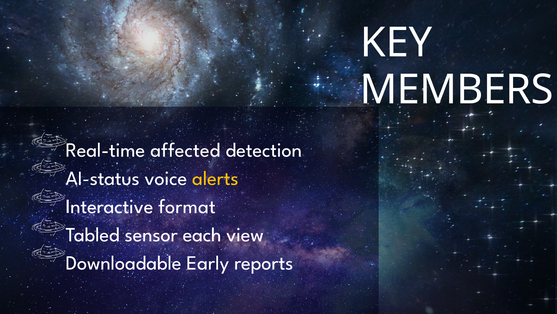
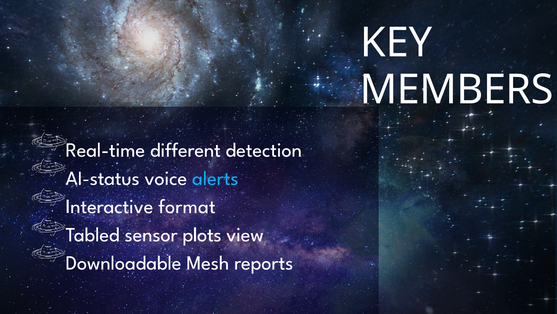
affected: affected -> different
alerts colour: yellow -> light blue
each: each -> plots
Early: Early -> Mesh
